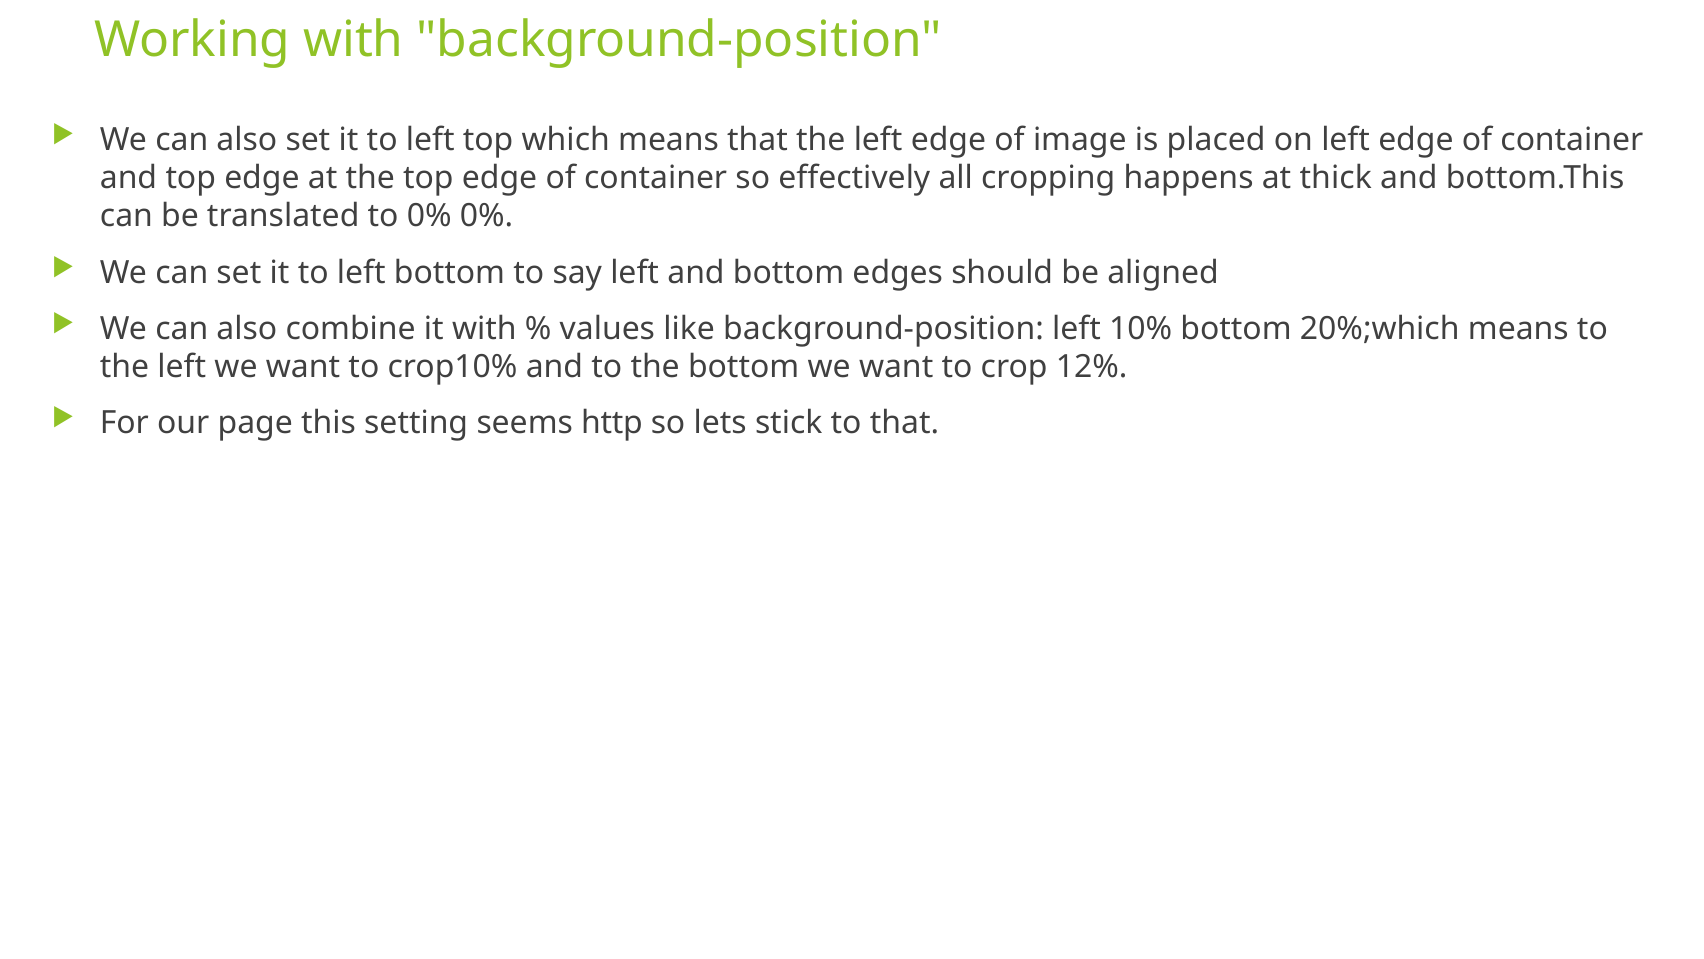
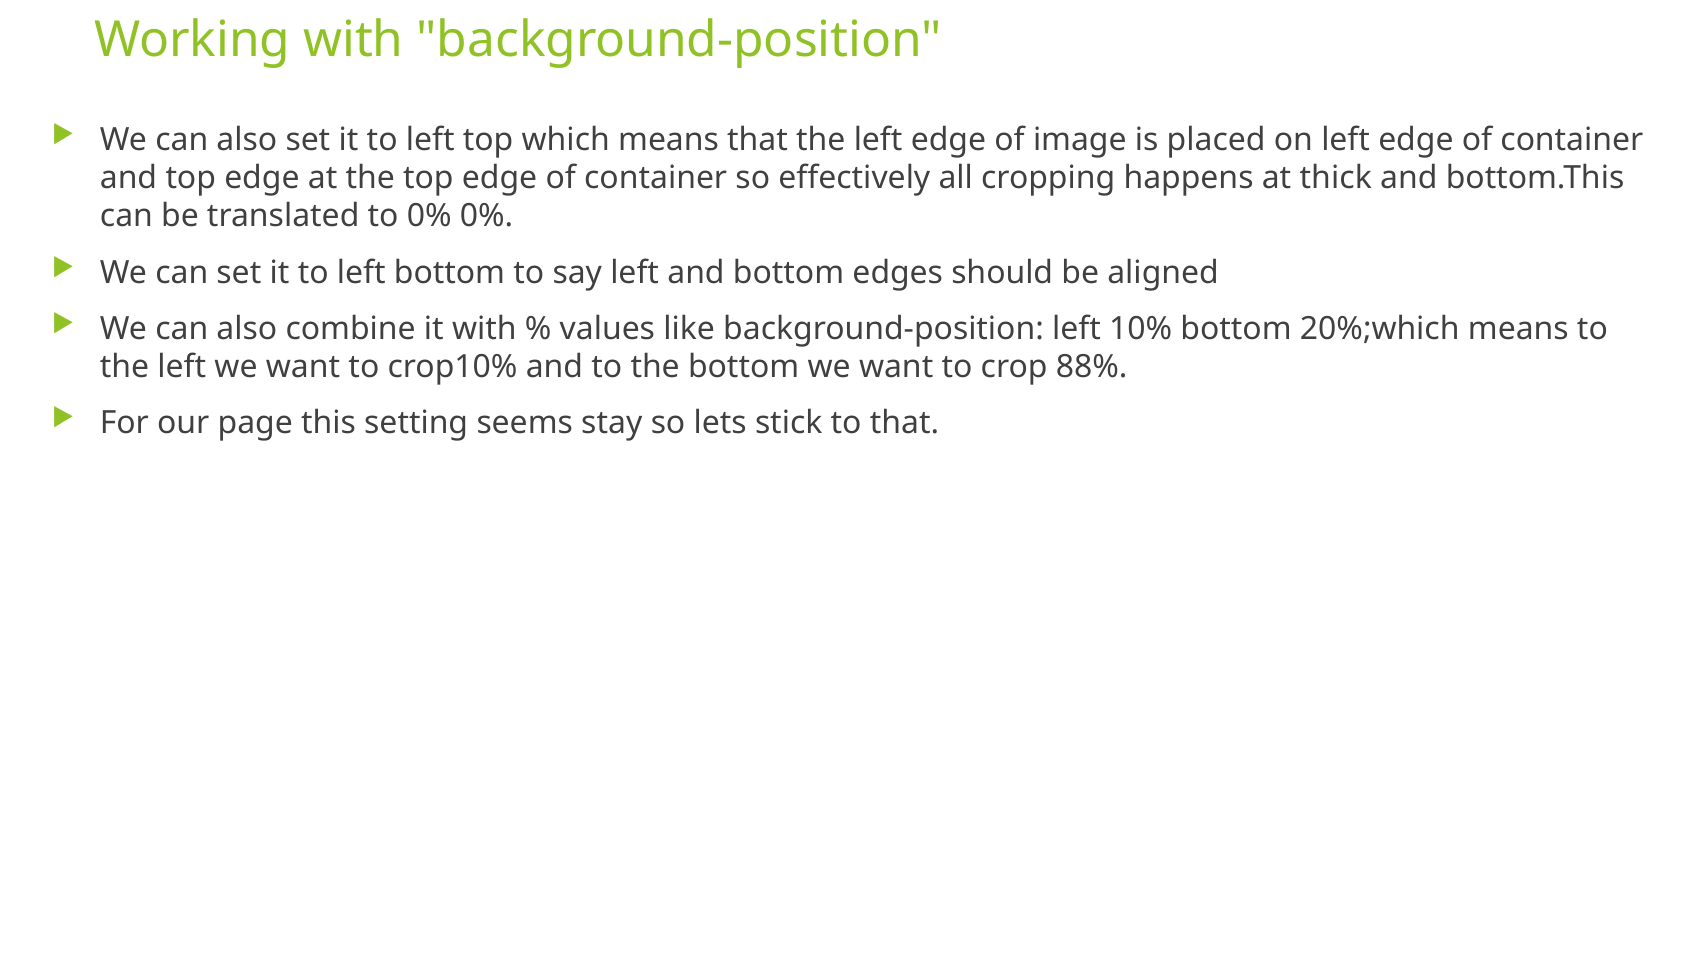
12%: 12% -> 88%
http: http -> stay
